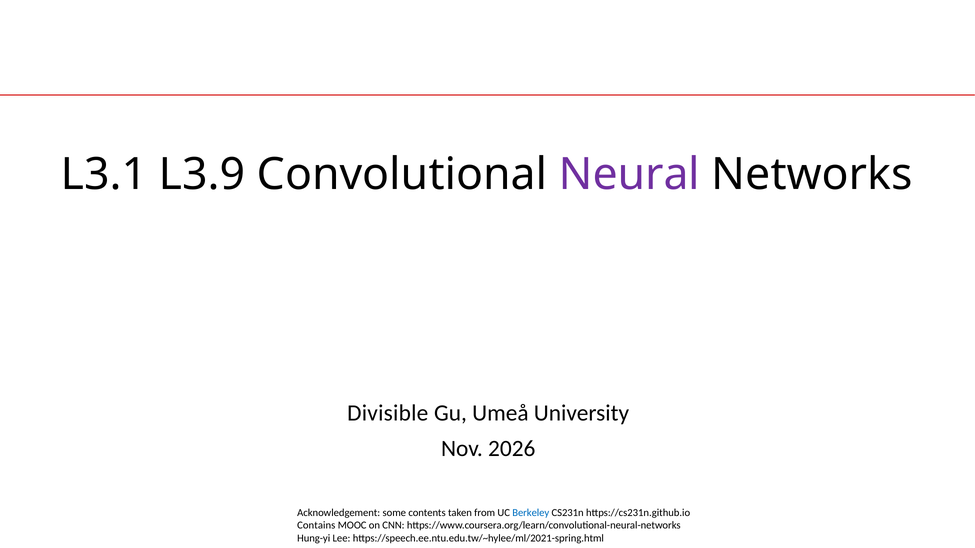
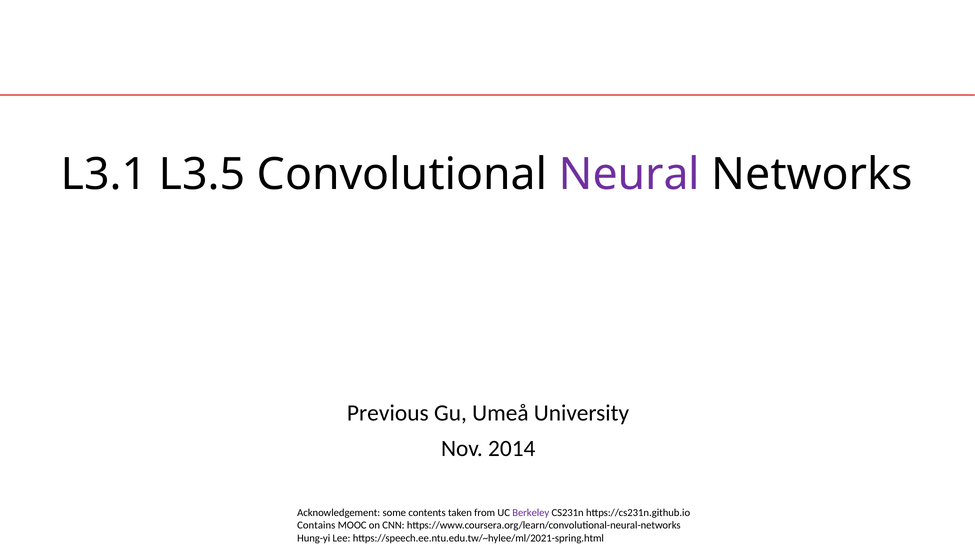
L3.9: L3.9 -> L3.5
Divisible: Divisible -> Previous
2026: 2026 -> 2014
Berkeley colour: blue -> purple
